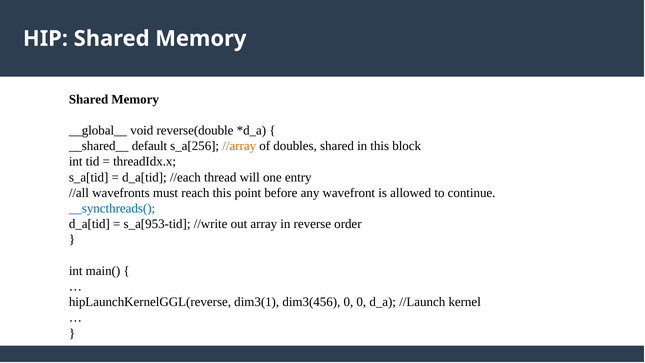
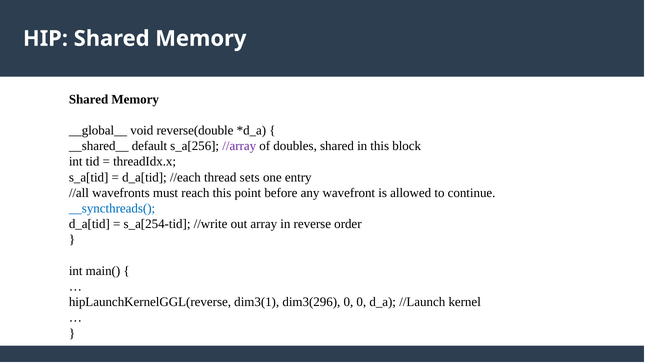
//array colour: orange -> purple
will: will -> sets
s_a[953-tid: s_a[953-tid -> s_a[254-tid
dim3(456: dim3(456 -> dim3(296
